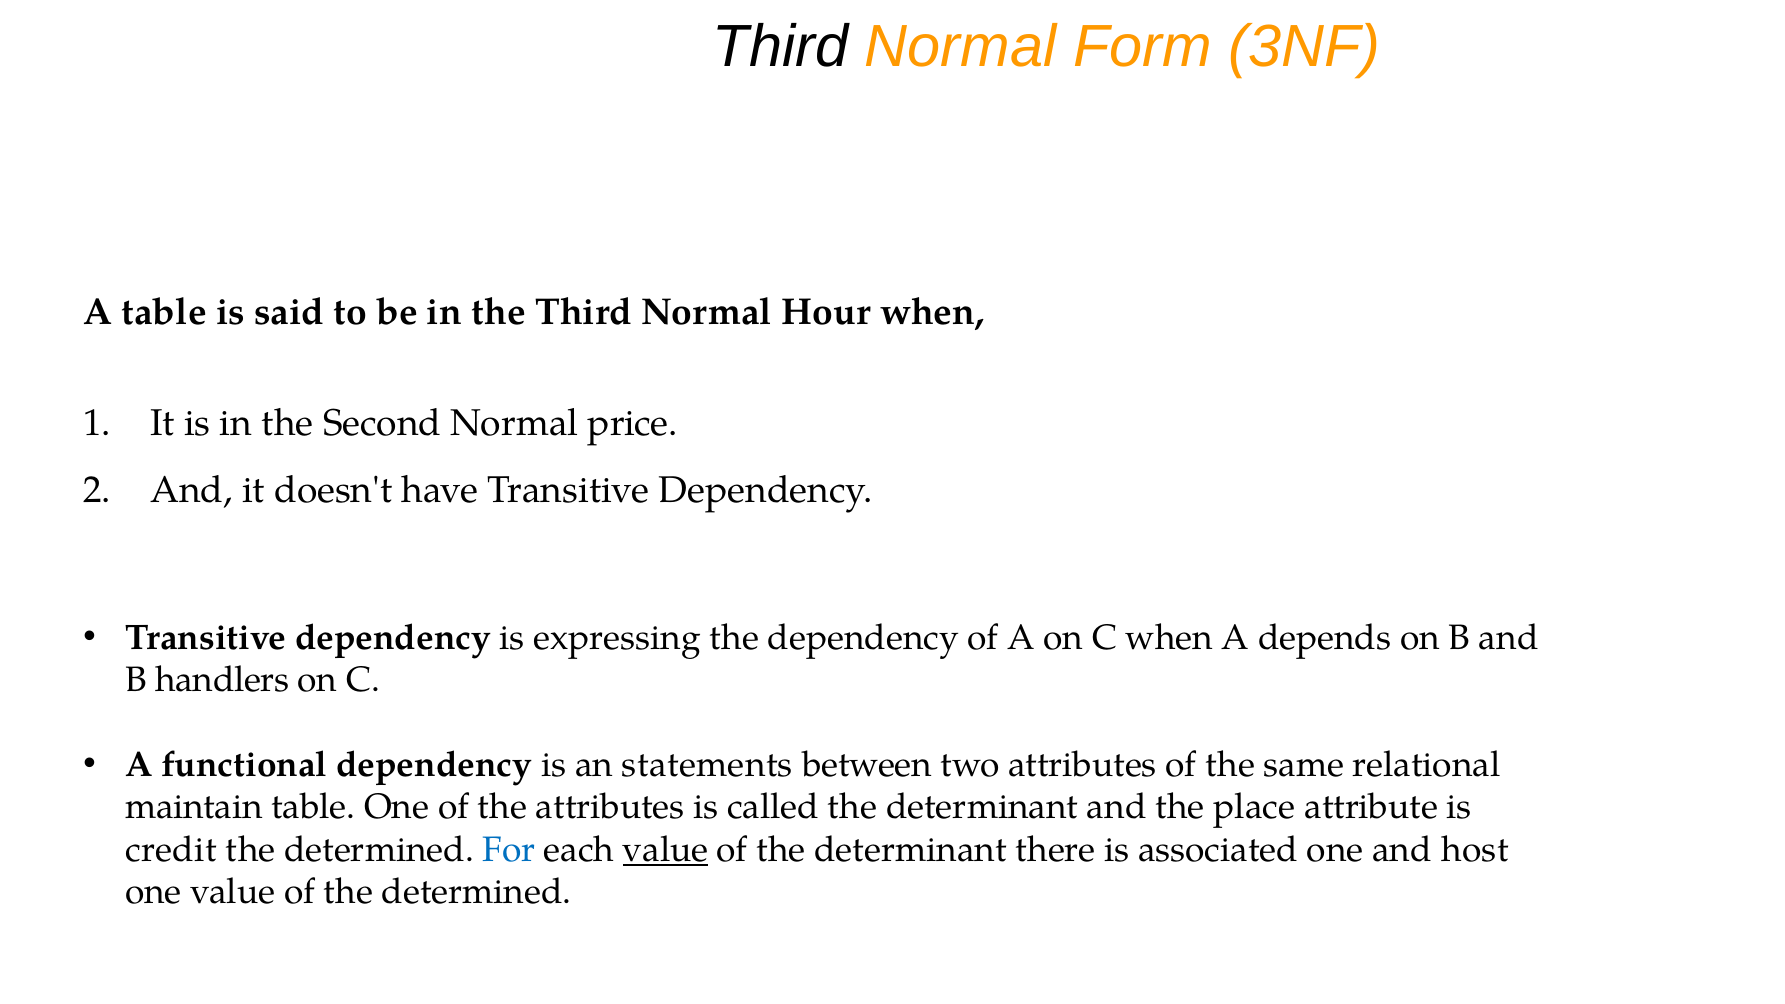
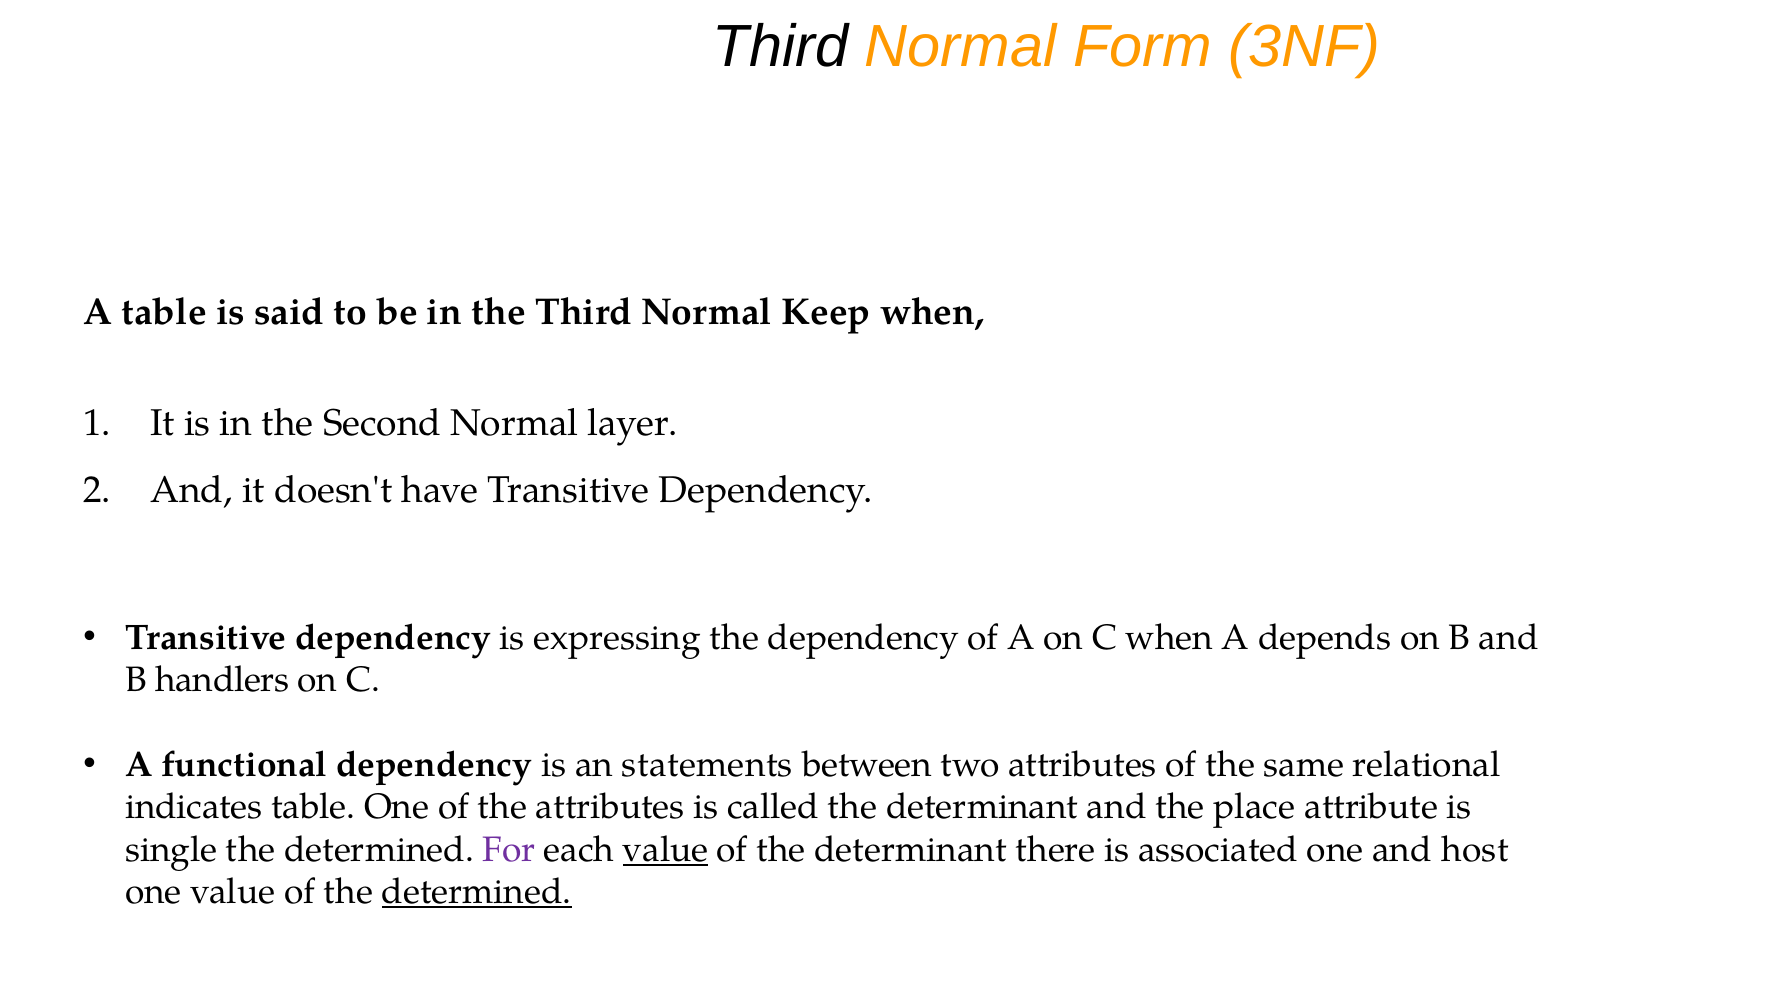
Hour: Hour -> Keep
price: price -> layer
maintain: maintain -> indicates
credit: credit -> single
For colour: blue -> purple
determined at (477, 892) underline: none -> present
